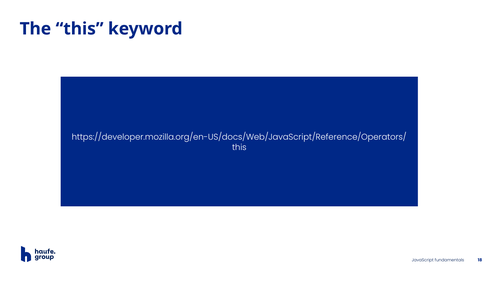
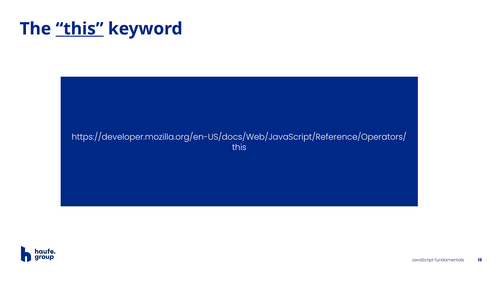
this at (80, 29) underline: none -> present
